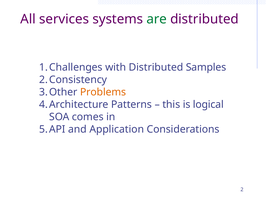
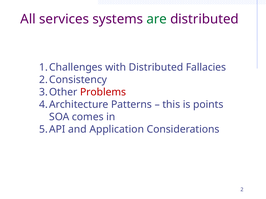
Samples: Samples -> Fallacies
Problems colour: orange -> red
logical: logical -> points
